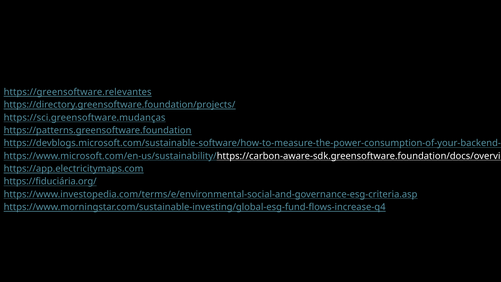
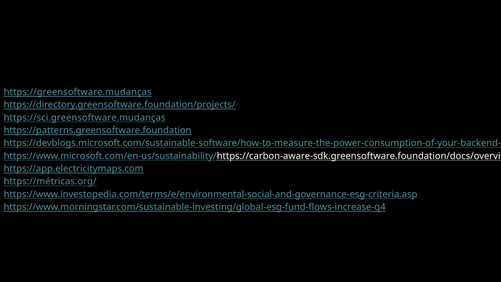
https://greensoftware.relevantes: https://greensoftware.relevantes -> https://greensoftware.mudanças
https://fiduciária.org/: https://fiduciária.org/ -> https://métricas.org/
